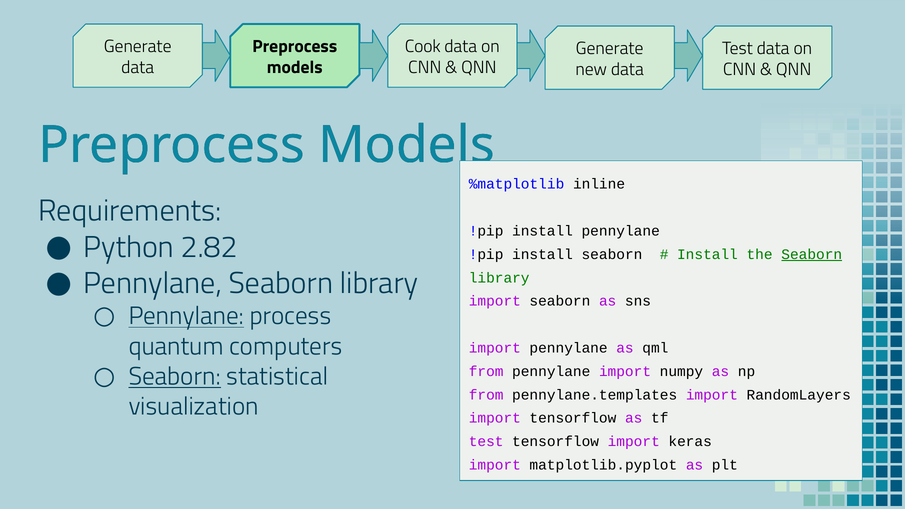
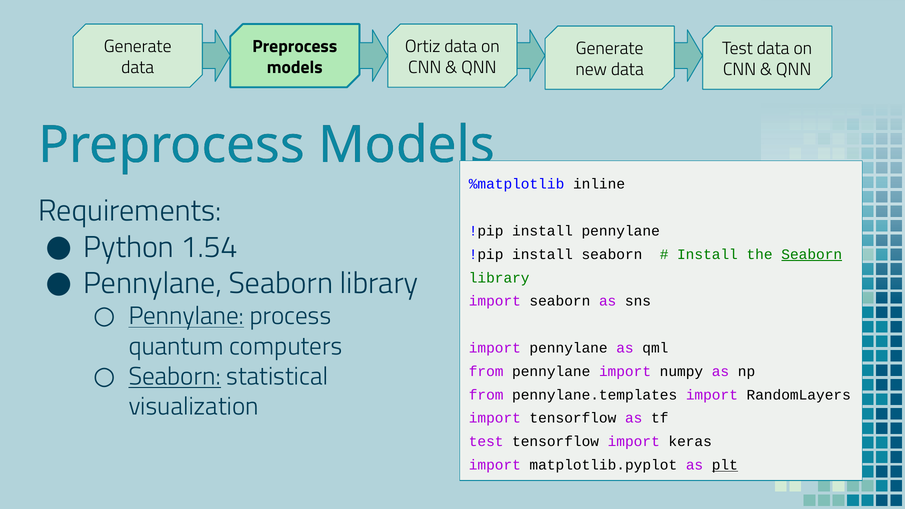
Cook: Cook -> Ortiz
2.82: 2.82 -> 1.54
plt underline: none -> present
